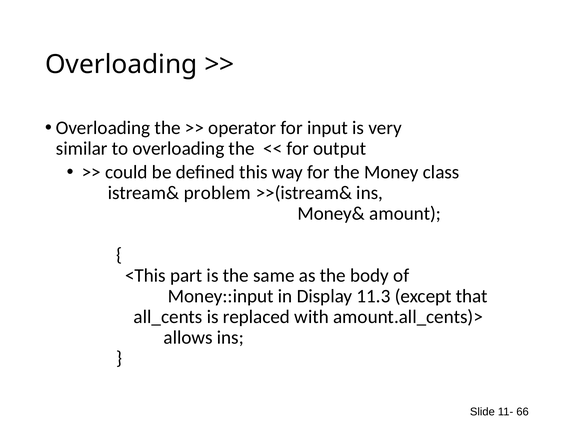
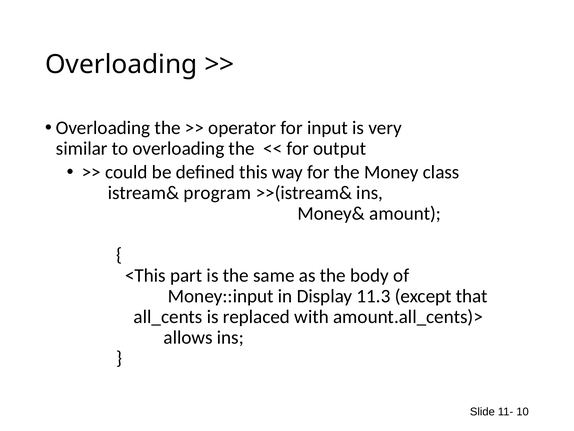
problem: problem -> program
66: 66 -> 10
